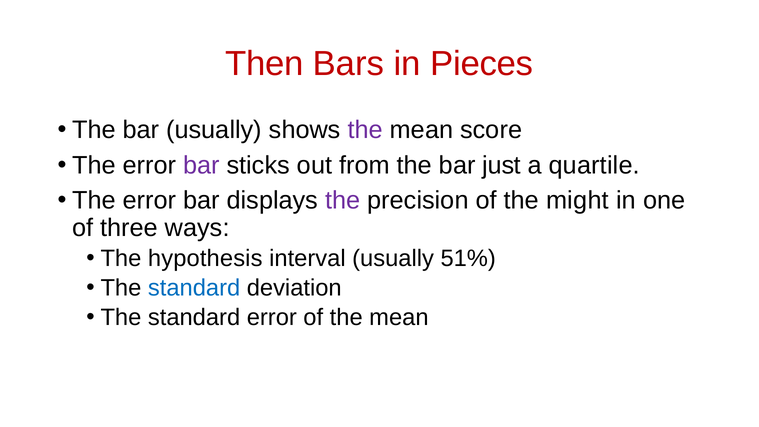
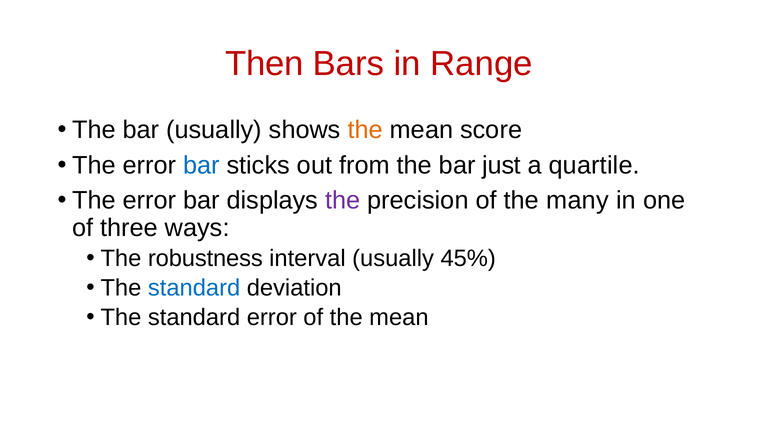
Pieces: Pieces -> Range
the at (365, 130) colour: purple -> orange
bar at (201, 165) colour: purple -> blue
might: might -> many
hypothesis: hypothesis -> robustness
51%: 51% -> 45%
